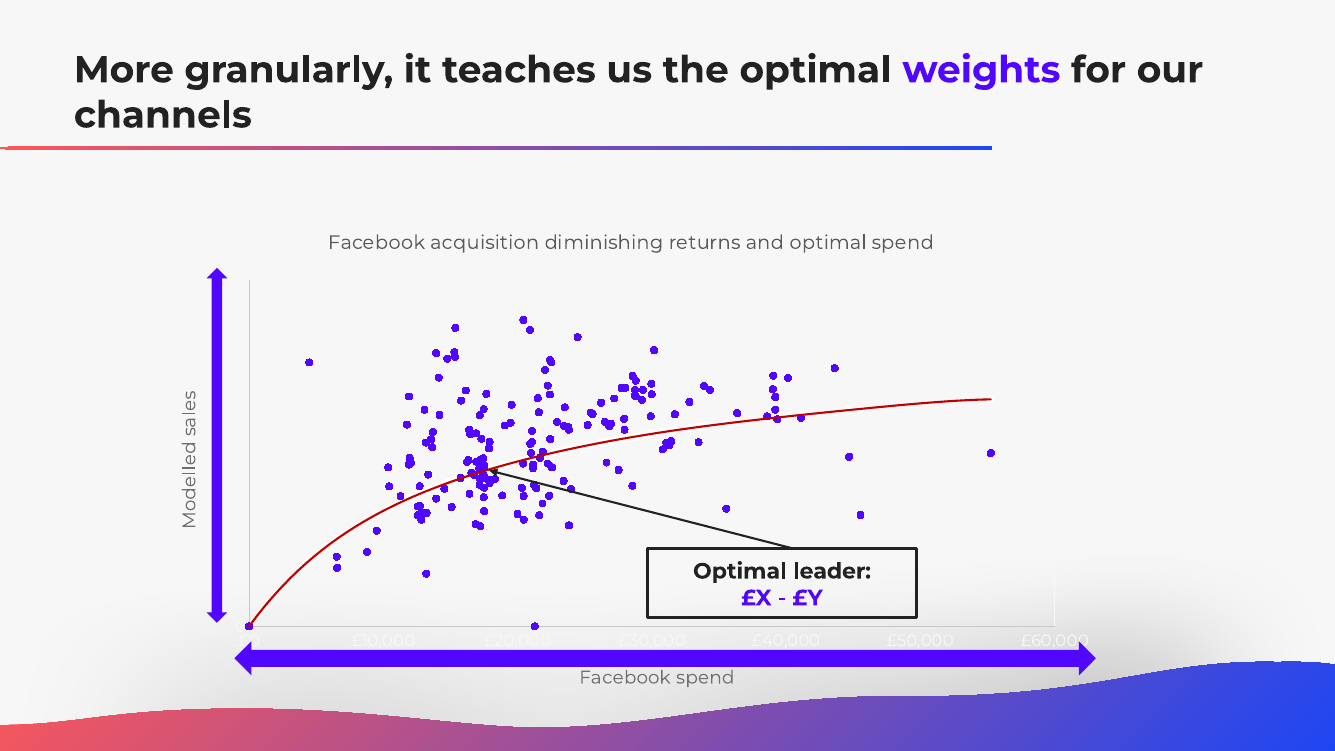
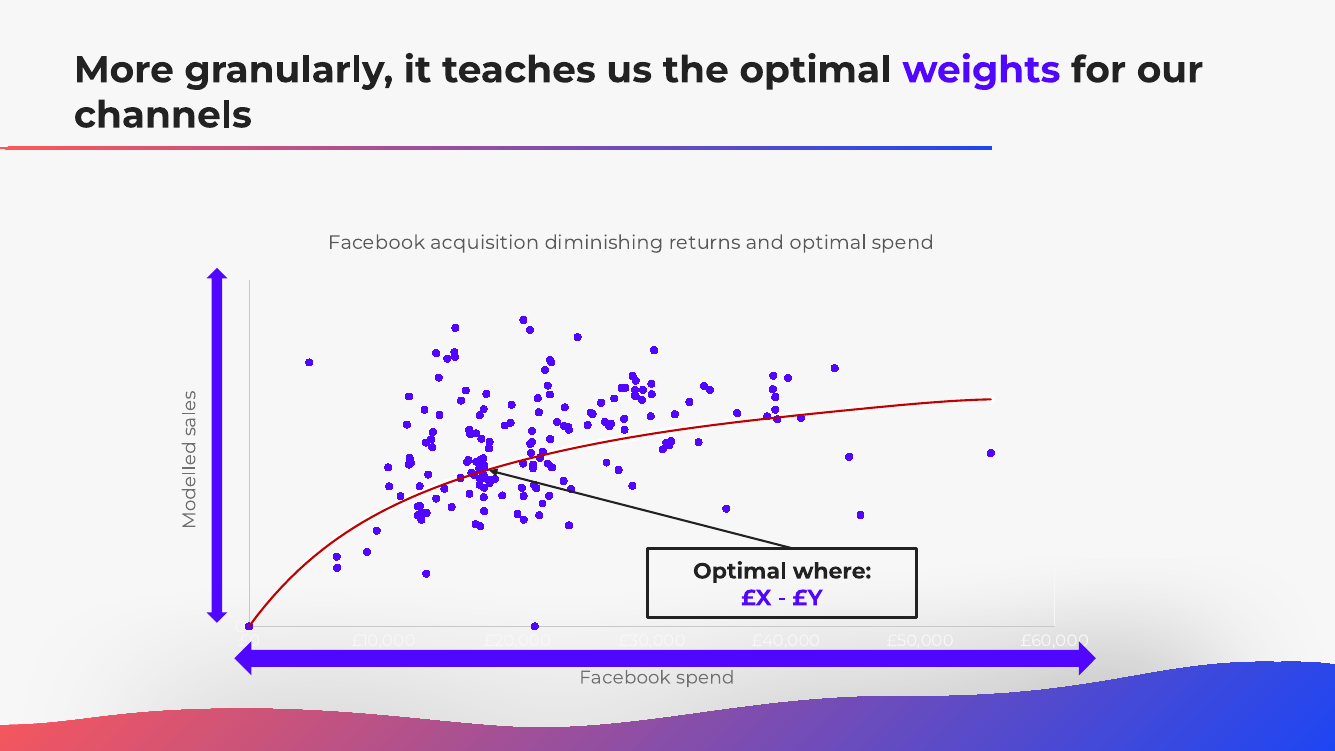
leader: leader -> where
